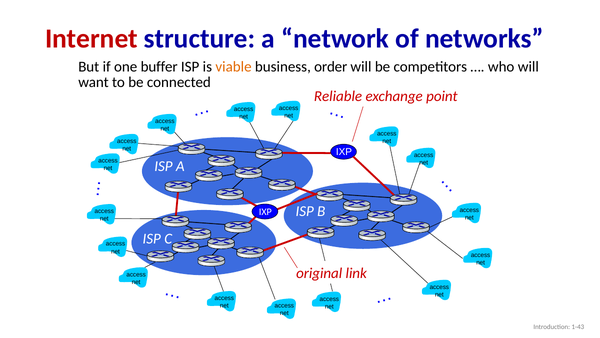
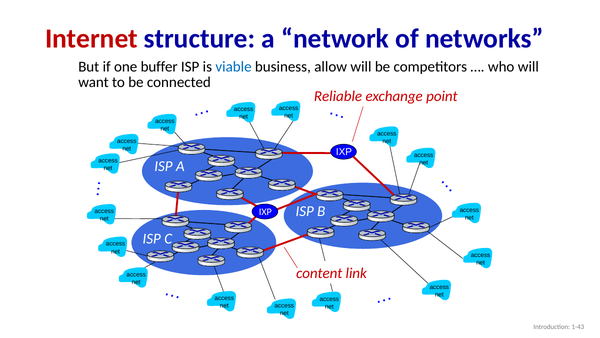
viable colour: orange -> blue
order: order -> allow
original: original -> content
